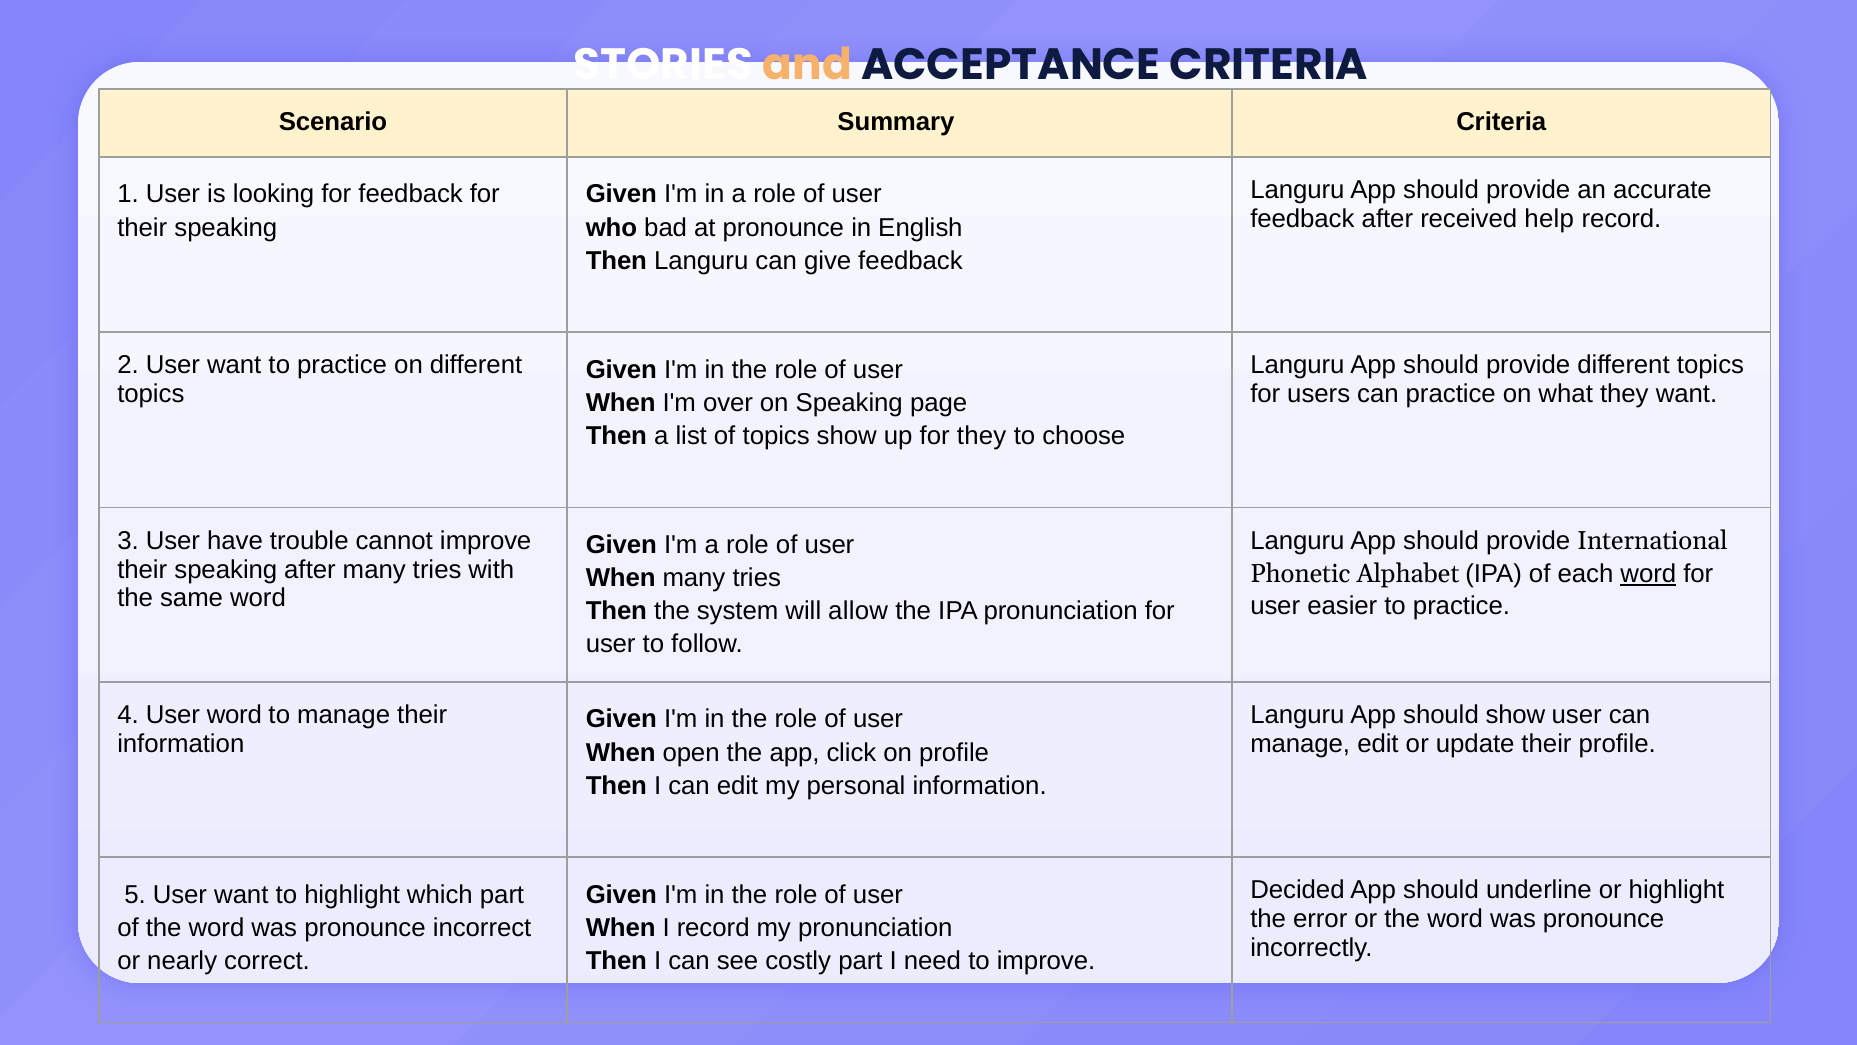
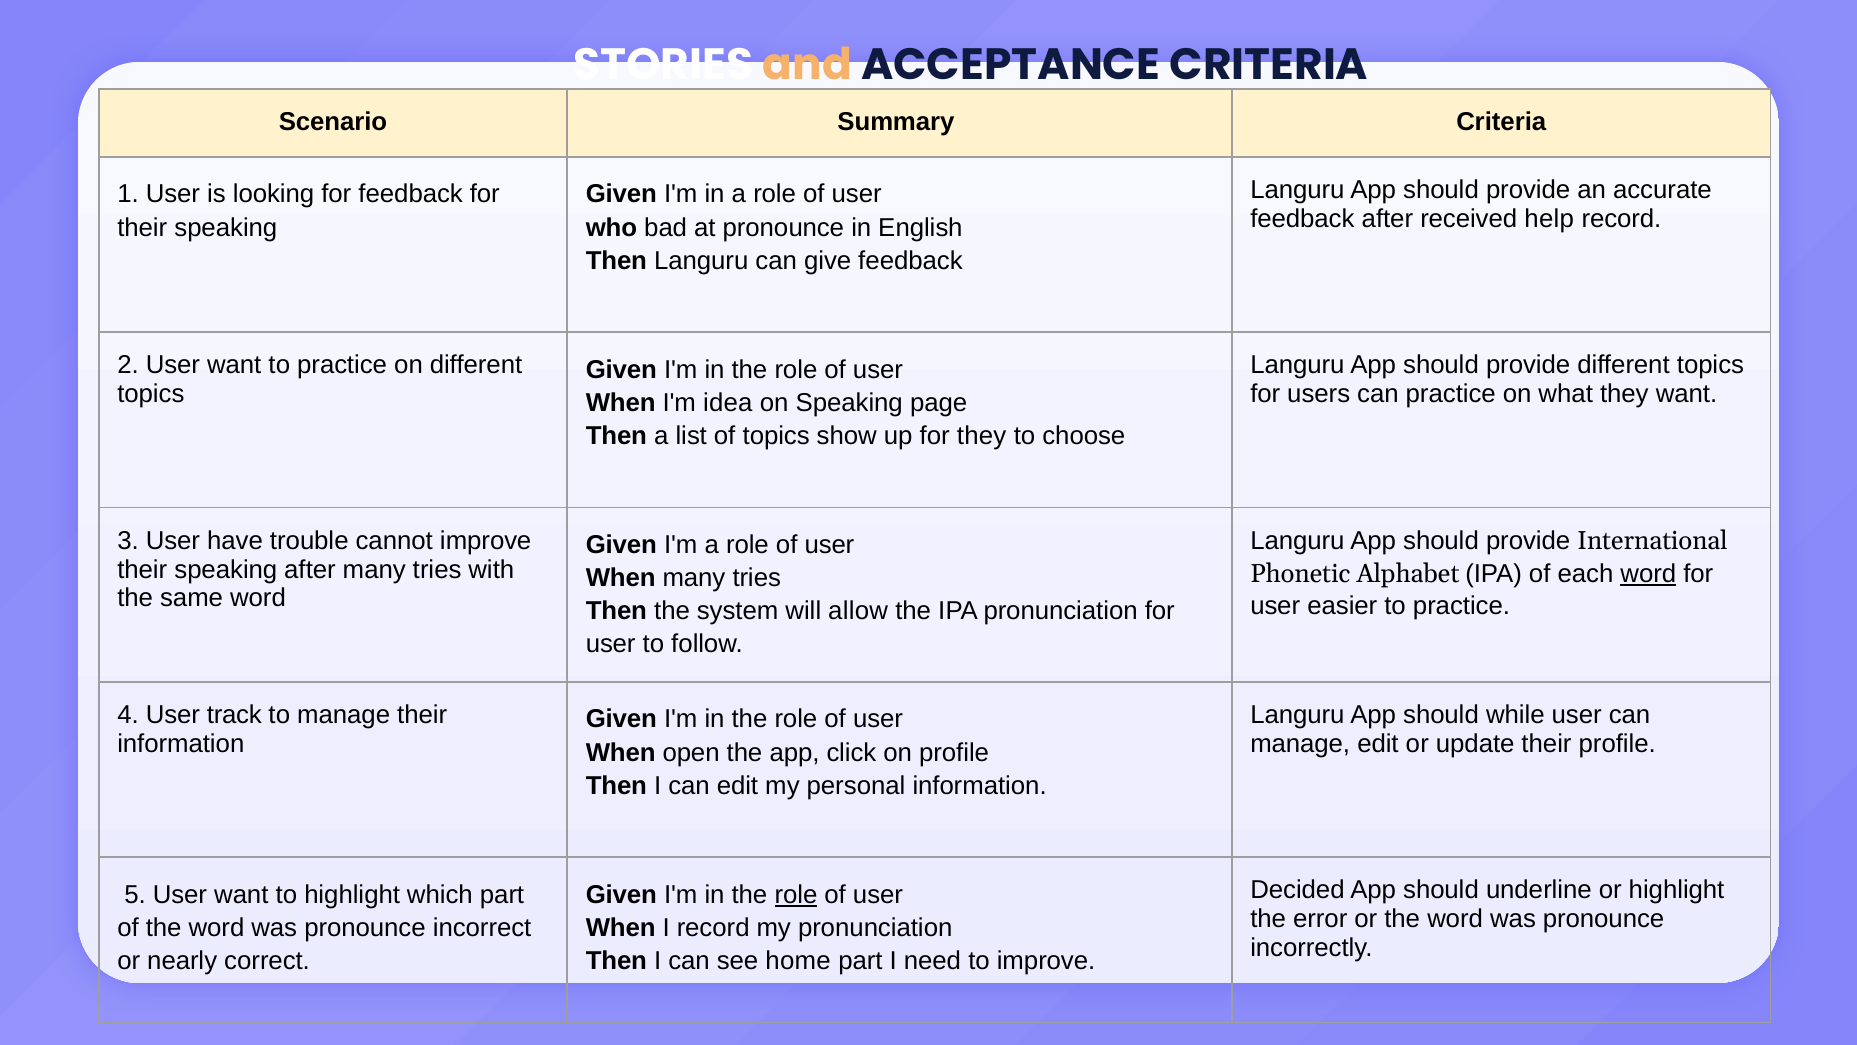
over: over -> idea
User word: word -> track
should show: show -> while
role at (796, 894) underline: none -> present
costly: costly -> home
